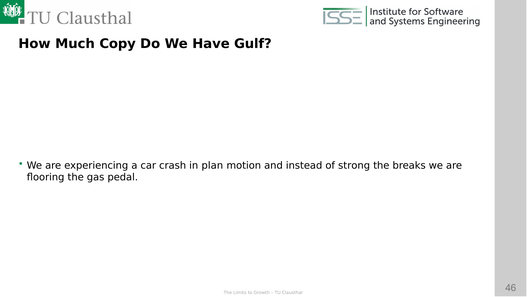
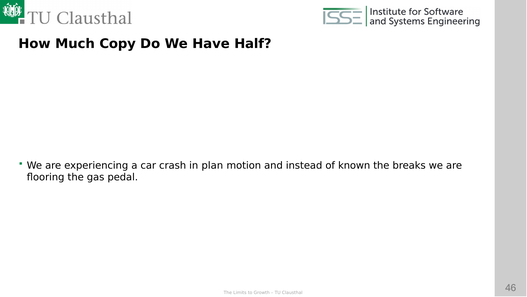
Gulf: Gulf -> Half
strong: strong -> known
